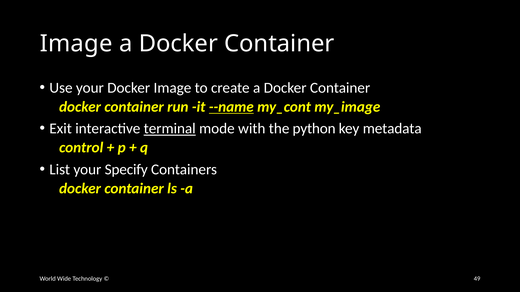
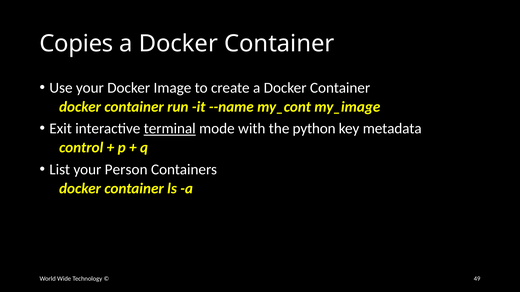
Image at (76, 44): Image -> Copies
--name underline: present -> none
Specify: Specify -> Person
